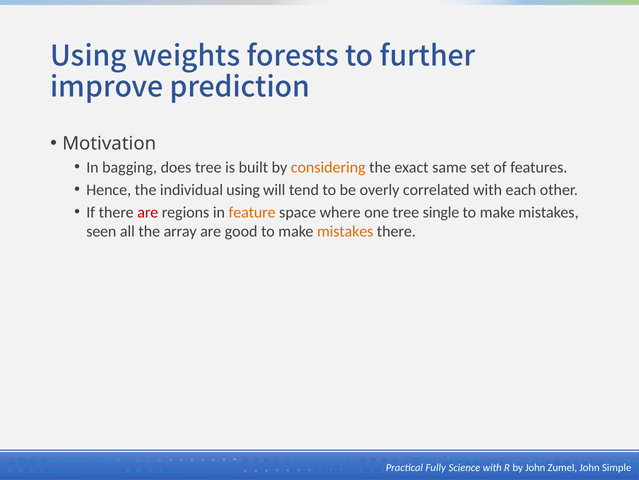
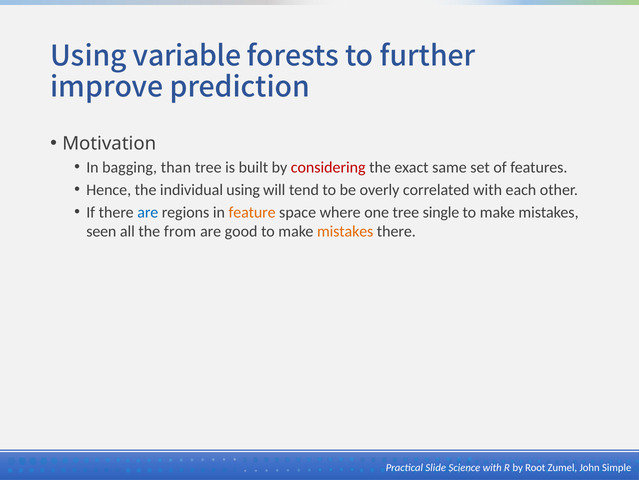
weights: weights -> variable
does: does -> than
considering colour: orange -> red
are at (148, 212) colour: red -> blue
array: array -> from
Fully: Fully -> Slide
by John: John -> Root
